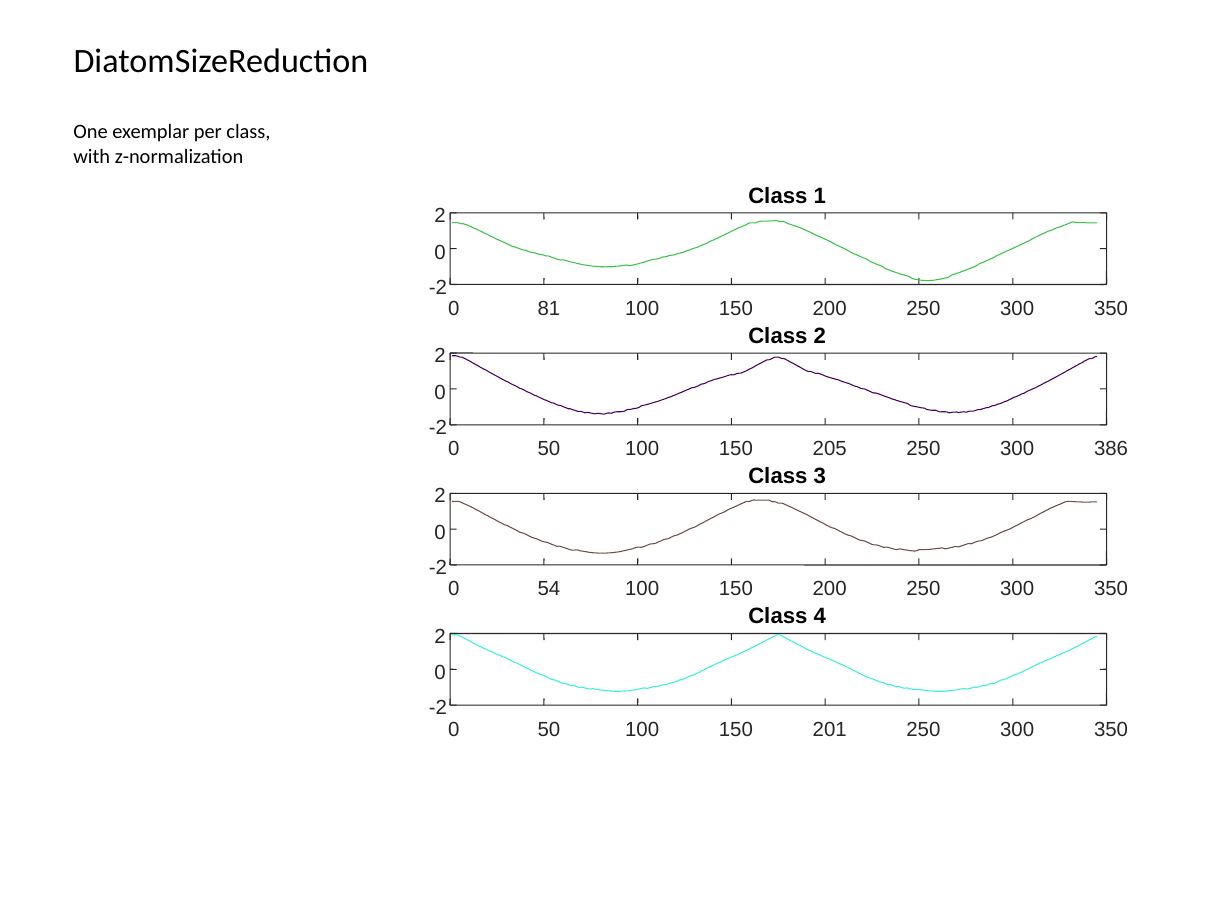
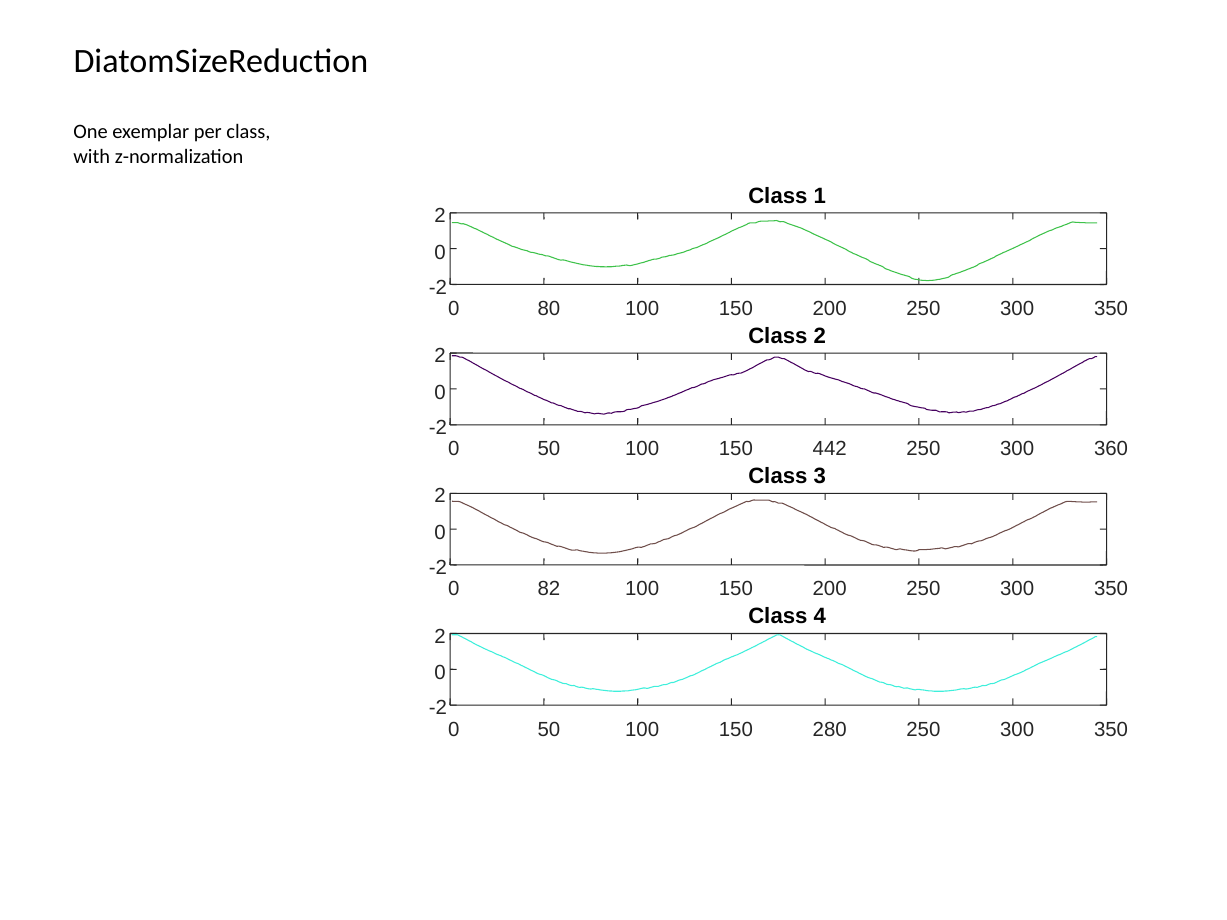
81: 81 -> 80
205: 205 -> 442
386: 386 -> 360
54: 54 -> 82
201: 201 -> 280
